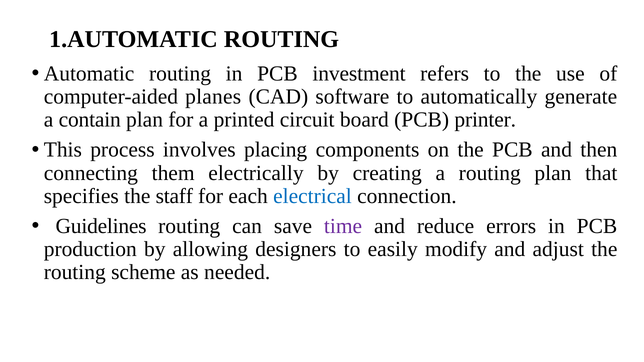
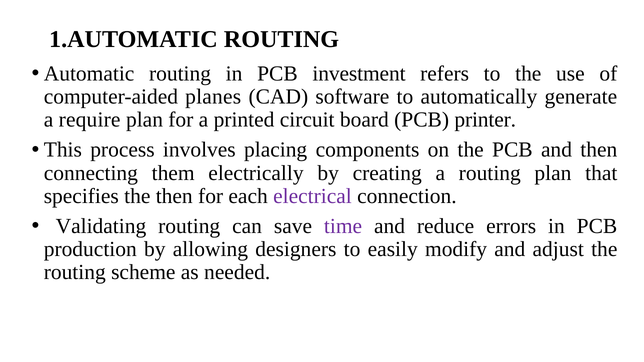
contain: contain -> require
the staff: staff -> then
electrical colour: blue -> purple
Guidelines: Guidelines -> Validating
